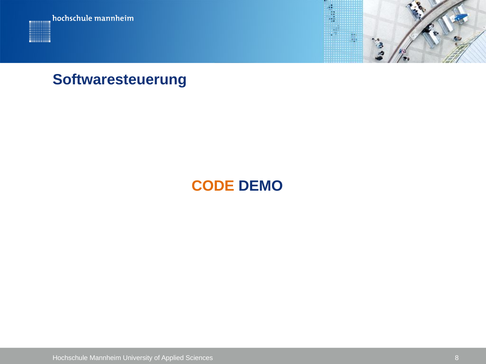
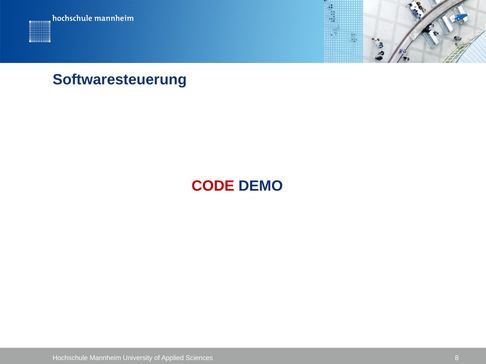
CODE colour: orange -> red
